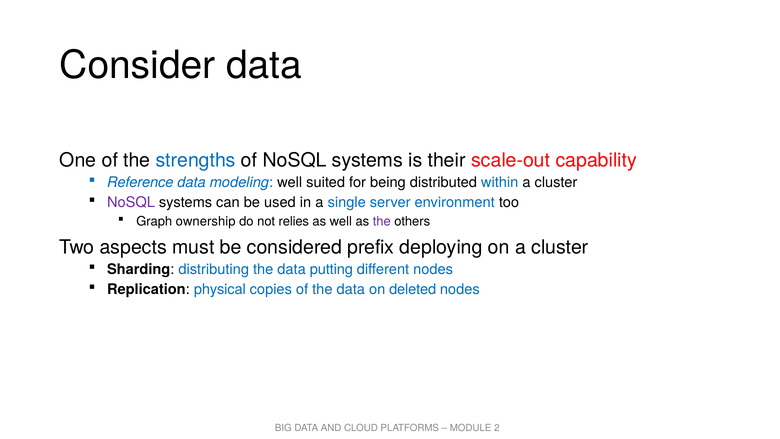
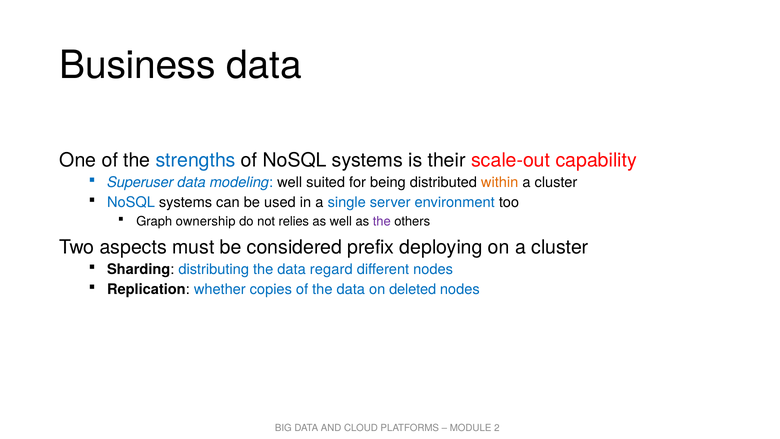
Consider: Consider -> Business
Reference: Reference -> Superuser
within colour: blue -> orange
NoSQL at (131, 202) colour: purple -> blue
putting: putting -> regard
physical: physical -> whether
